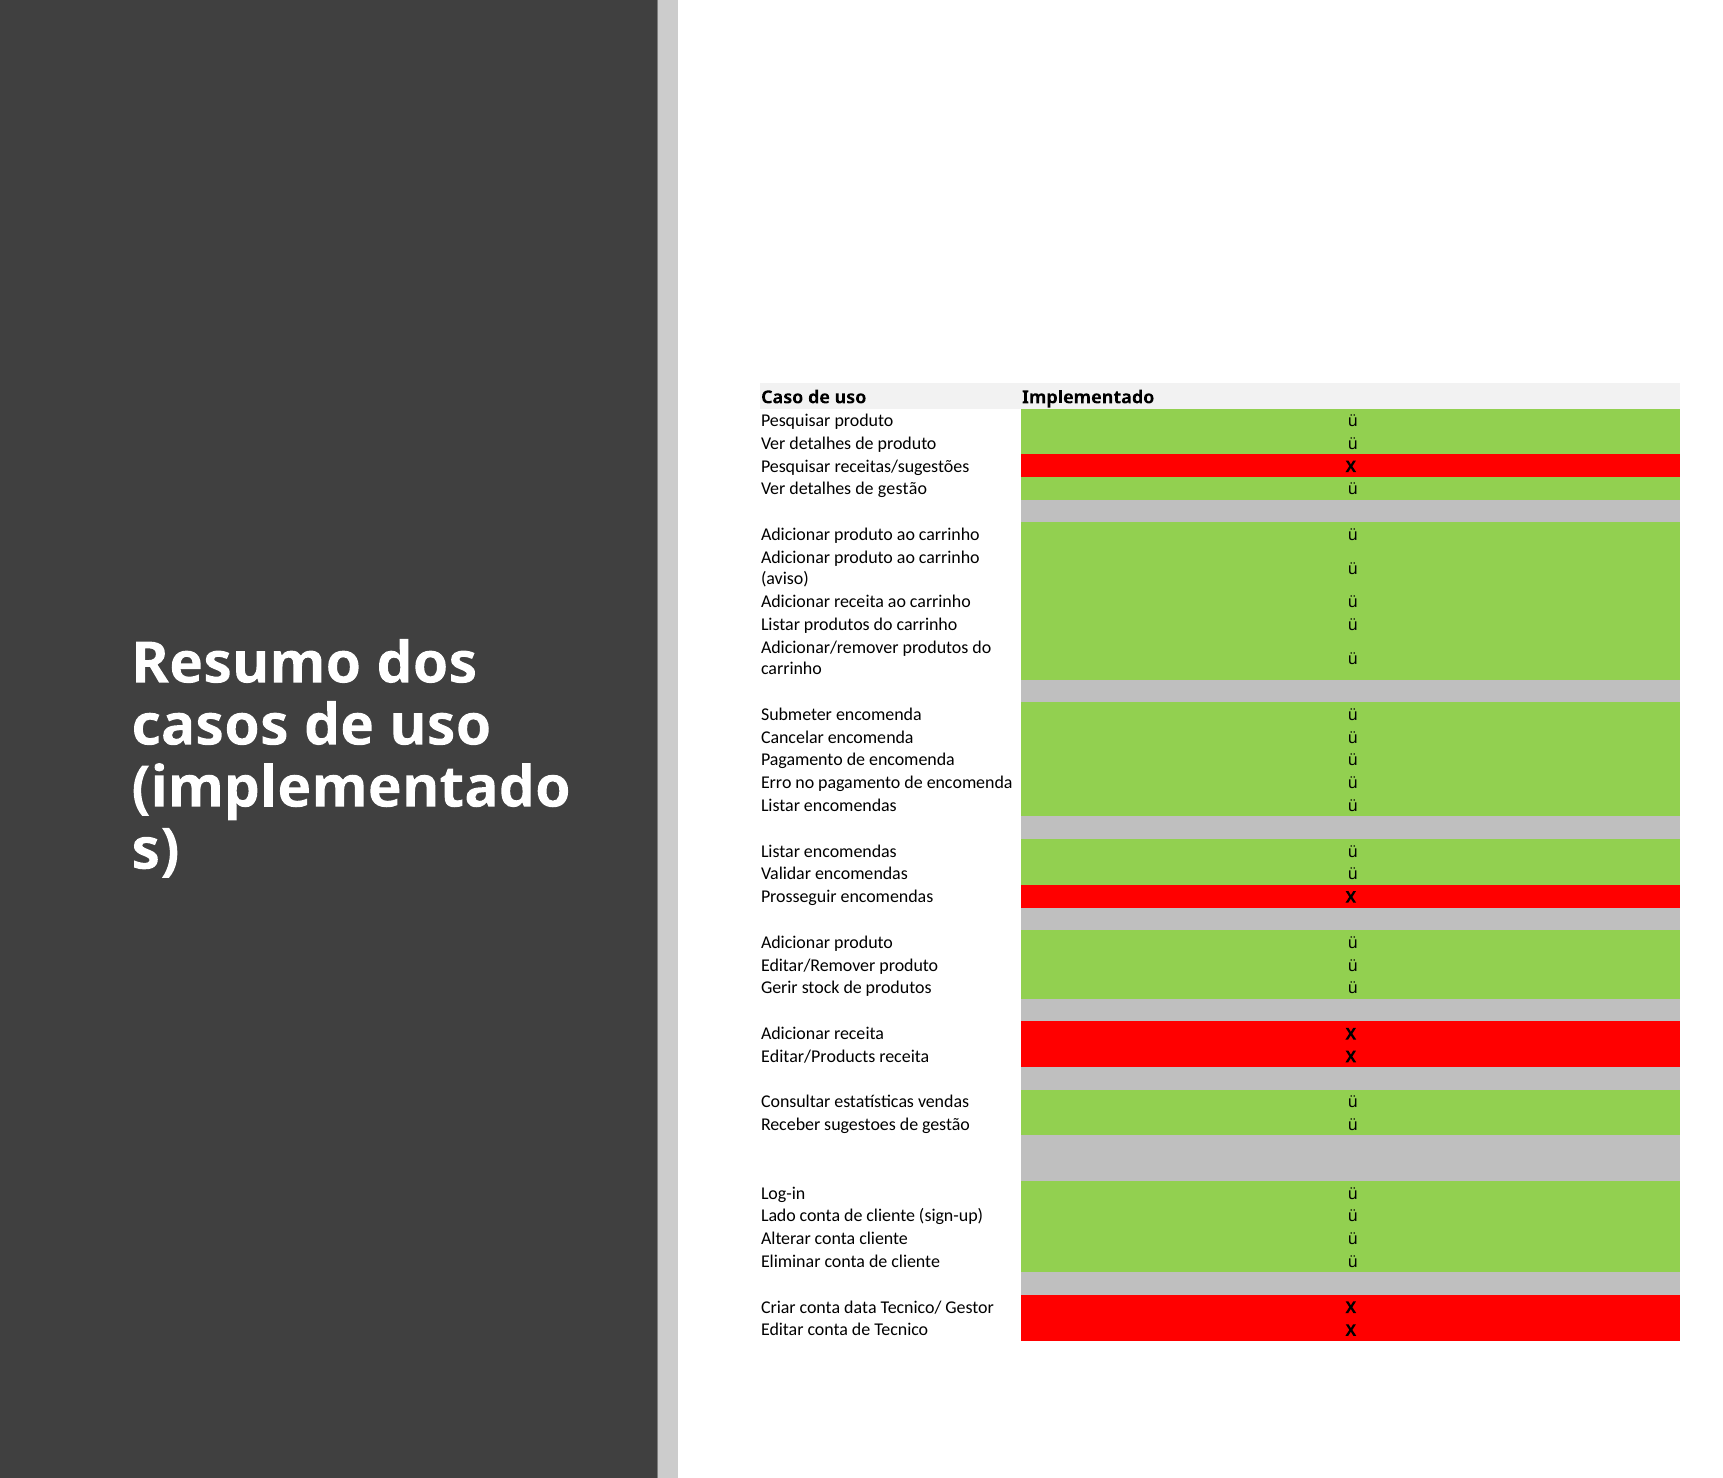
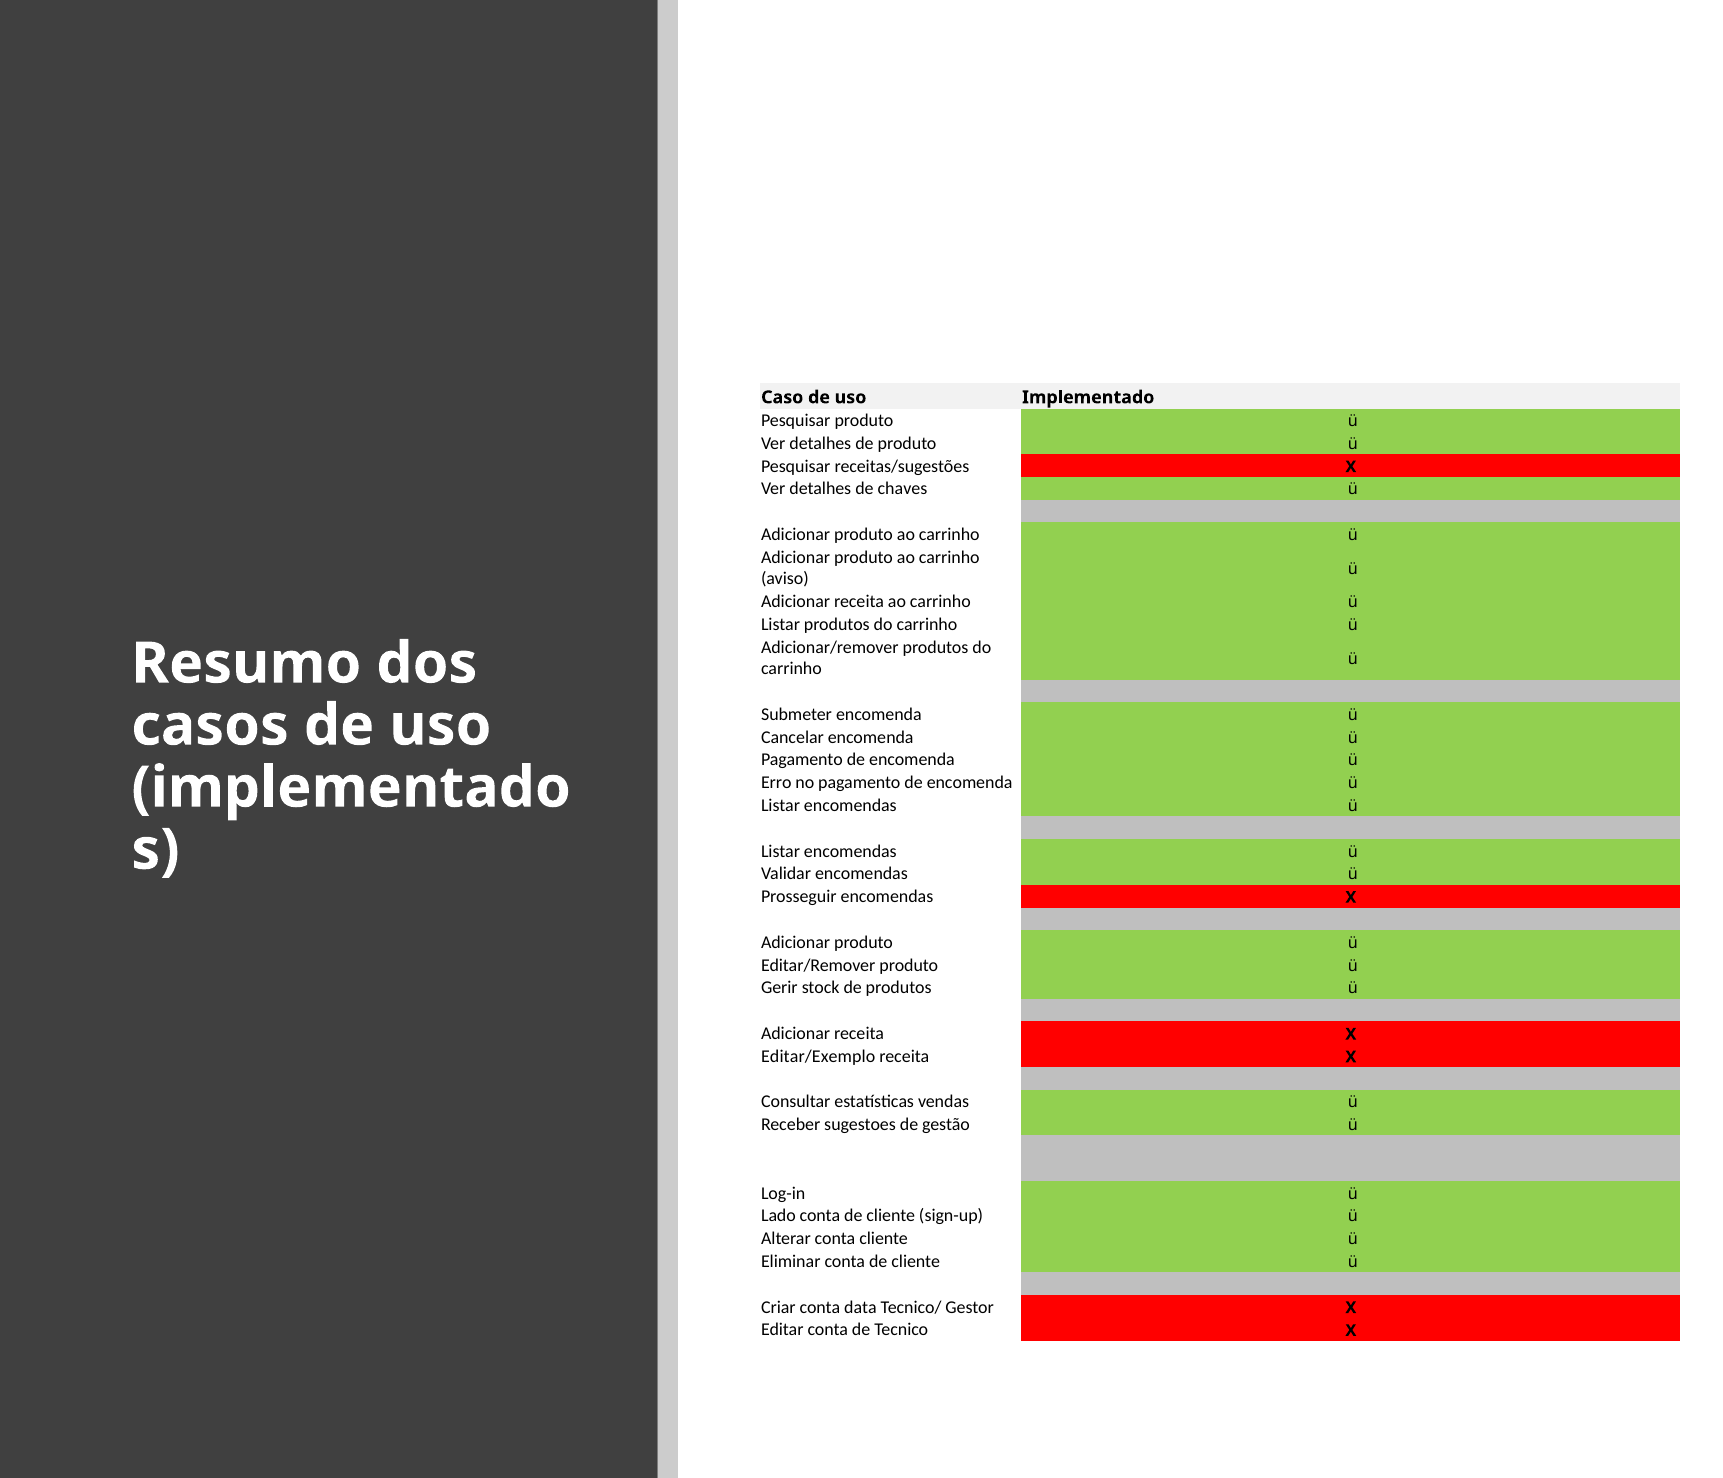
detalhes de gestão: gestão -> chaves
Editar/Products: Editar/Products -> Editar/Exemplo
